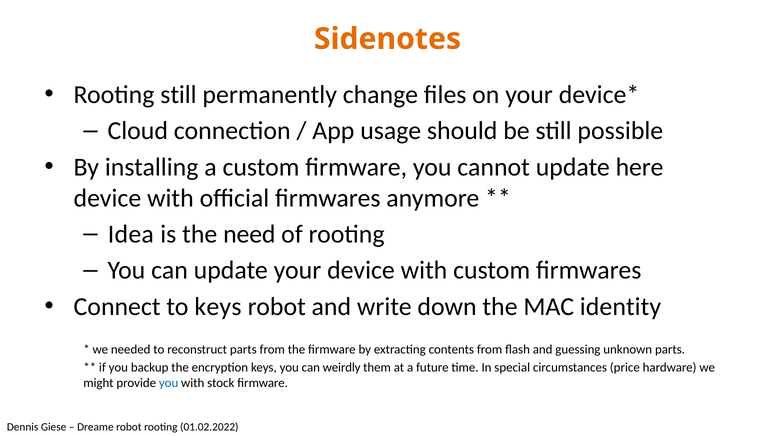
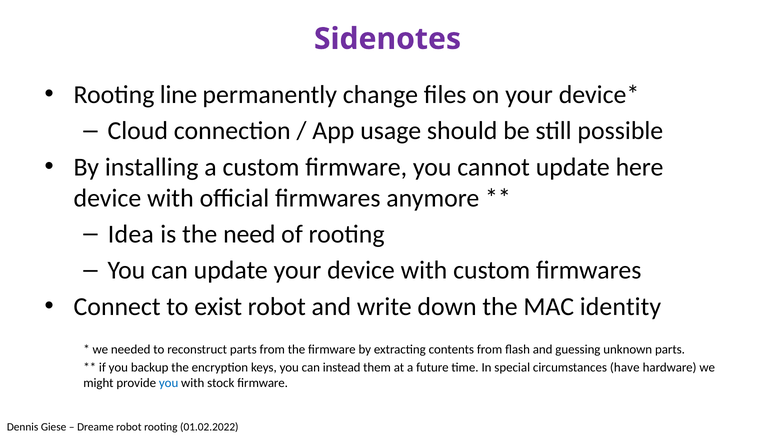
Sidenotes colour: orange -> purple
Rooting still: still -> line
to keys: keys -> exist
weirdly: weirdly -> instead
price: price -> have
